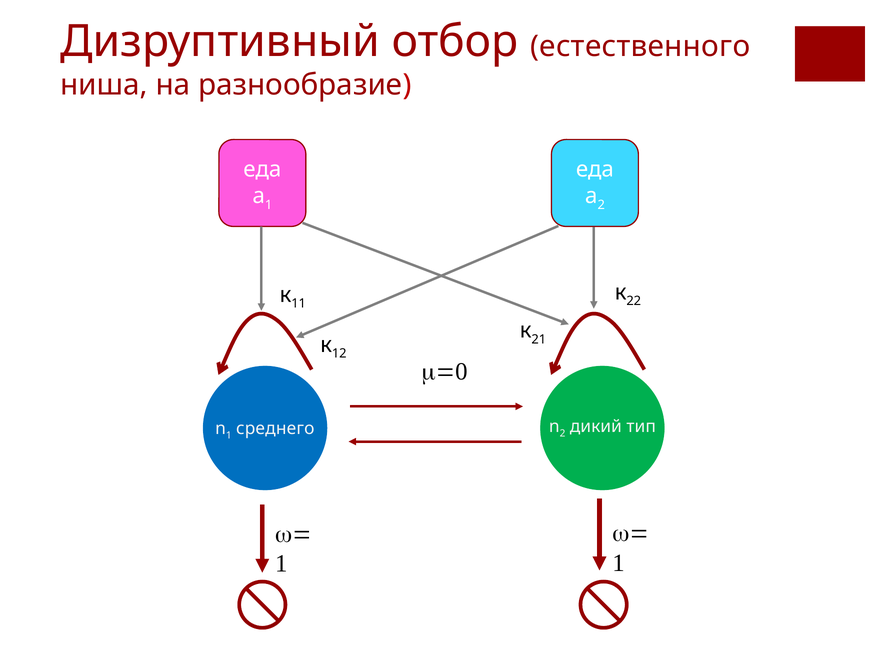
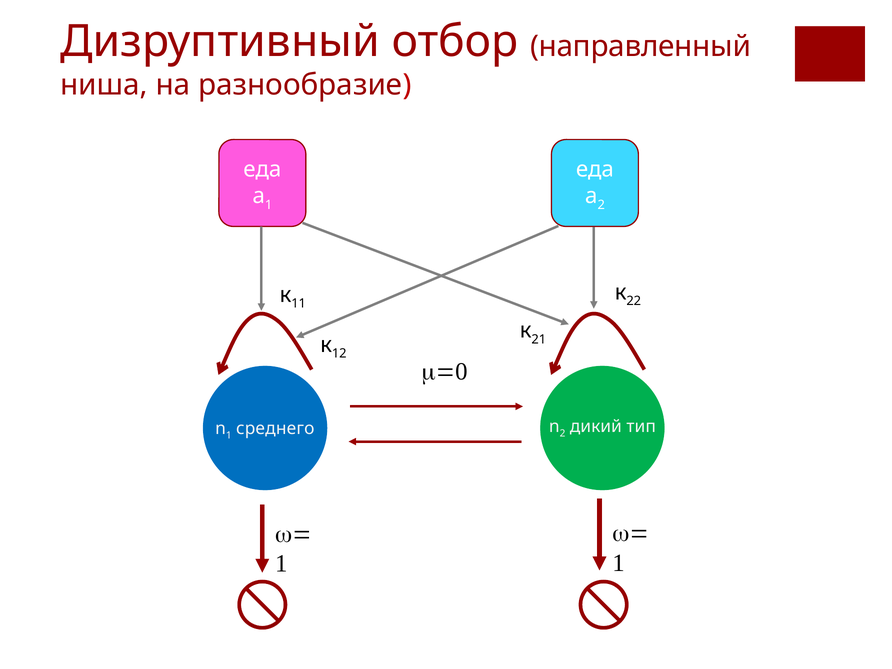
естественного: естественного -> направленный
